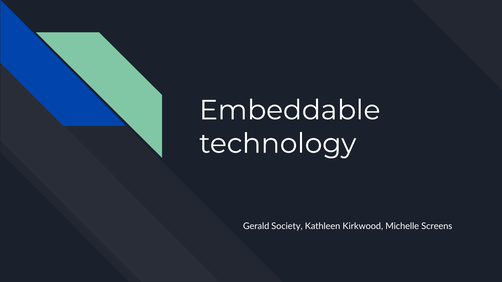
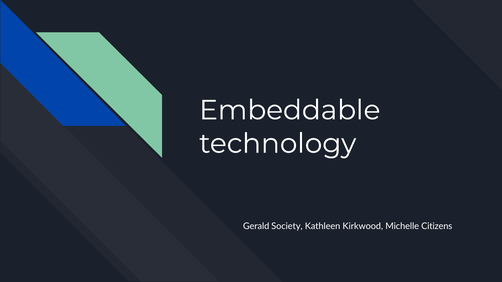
Screens: Screens -> Citizens
